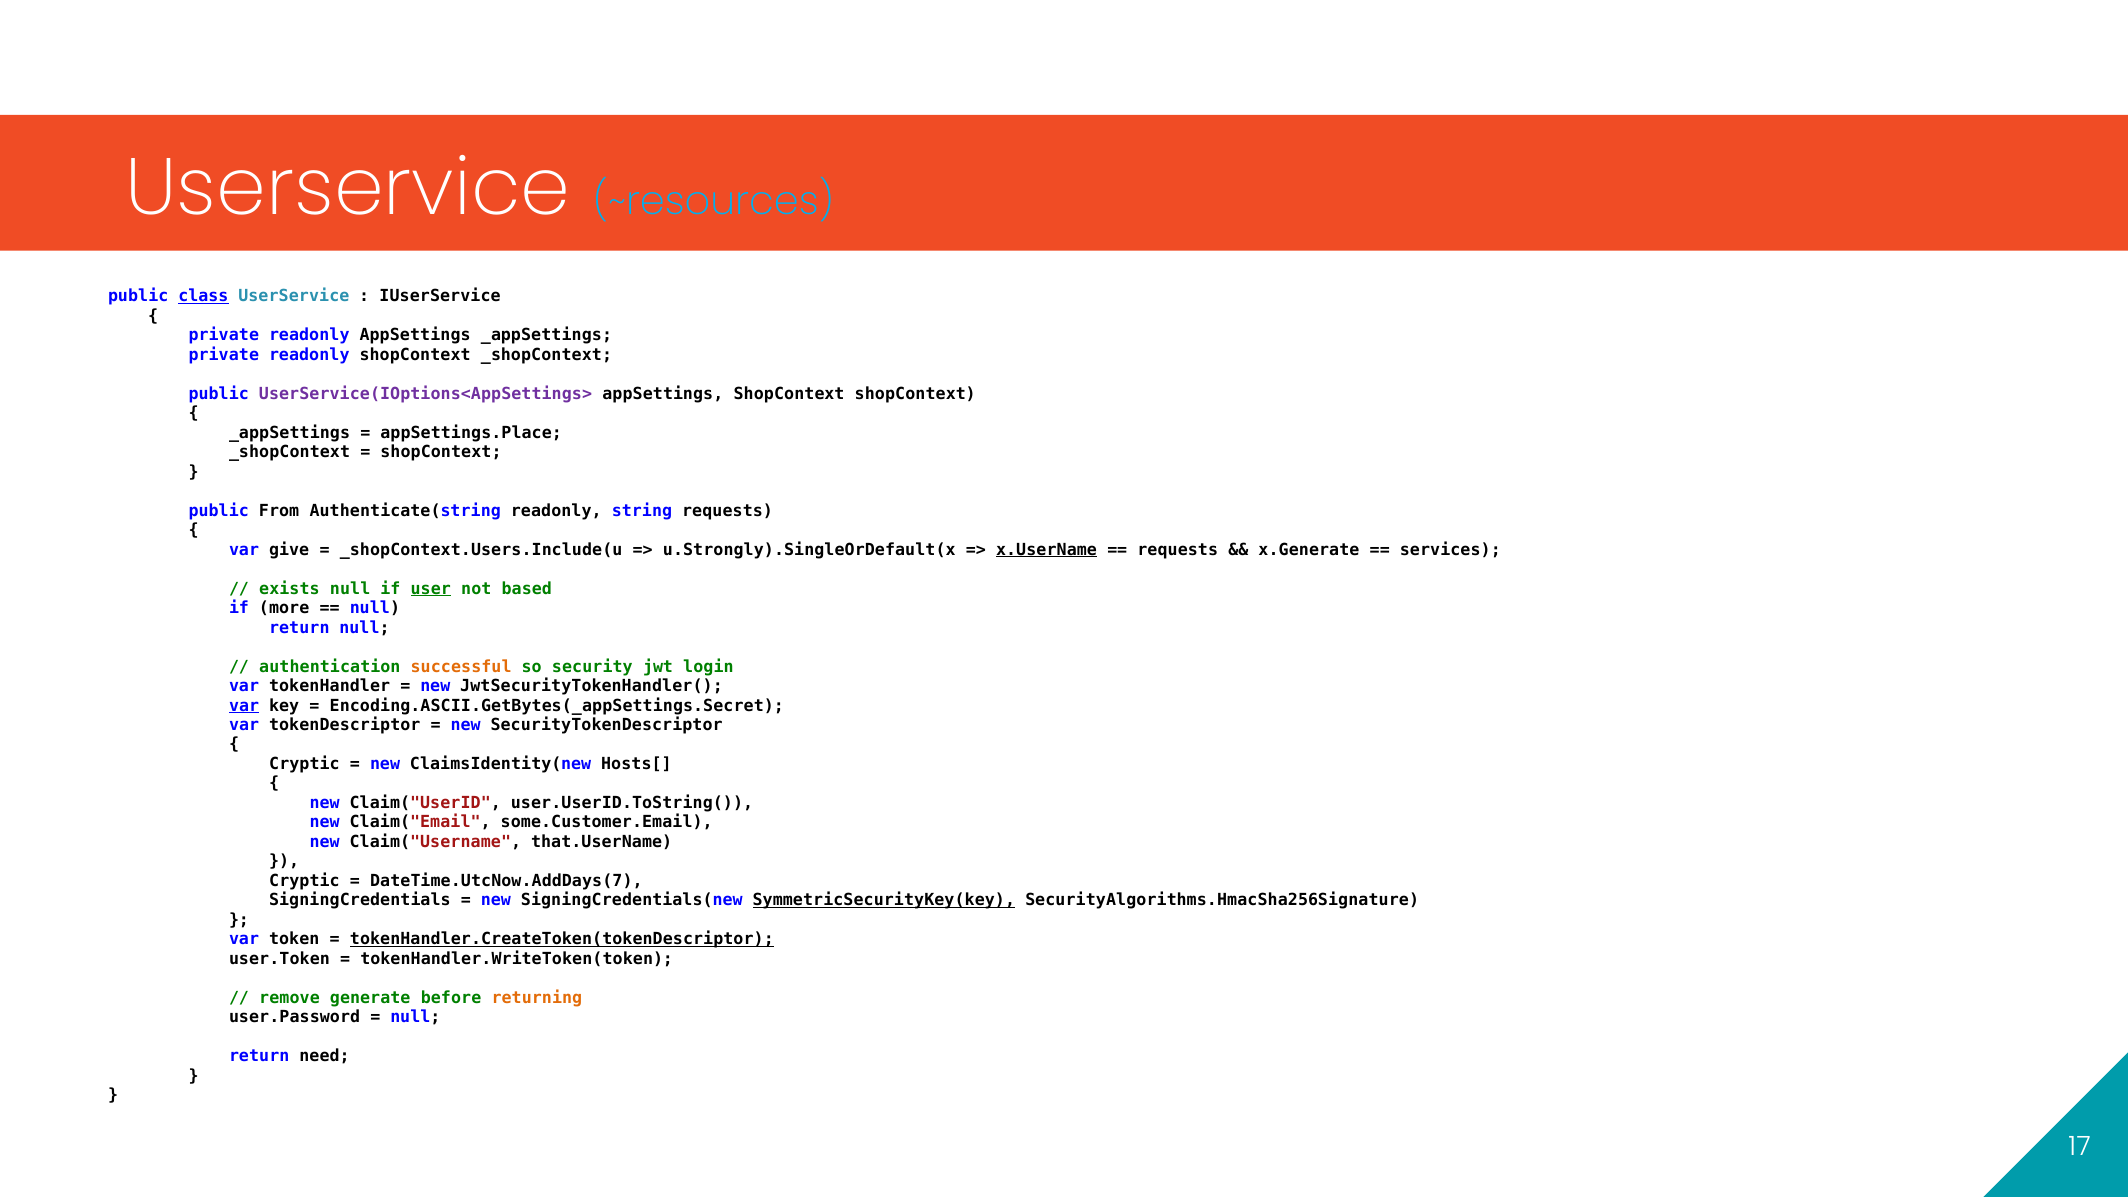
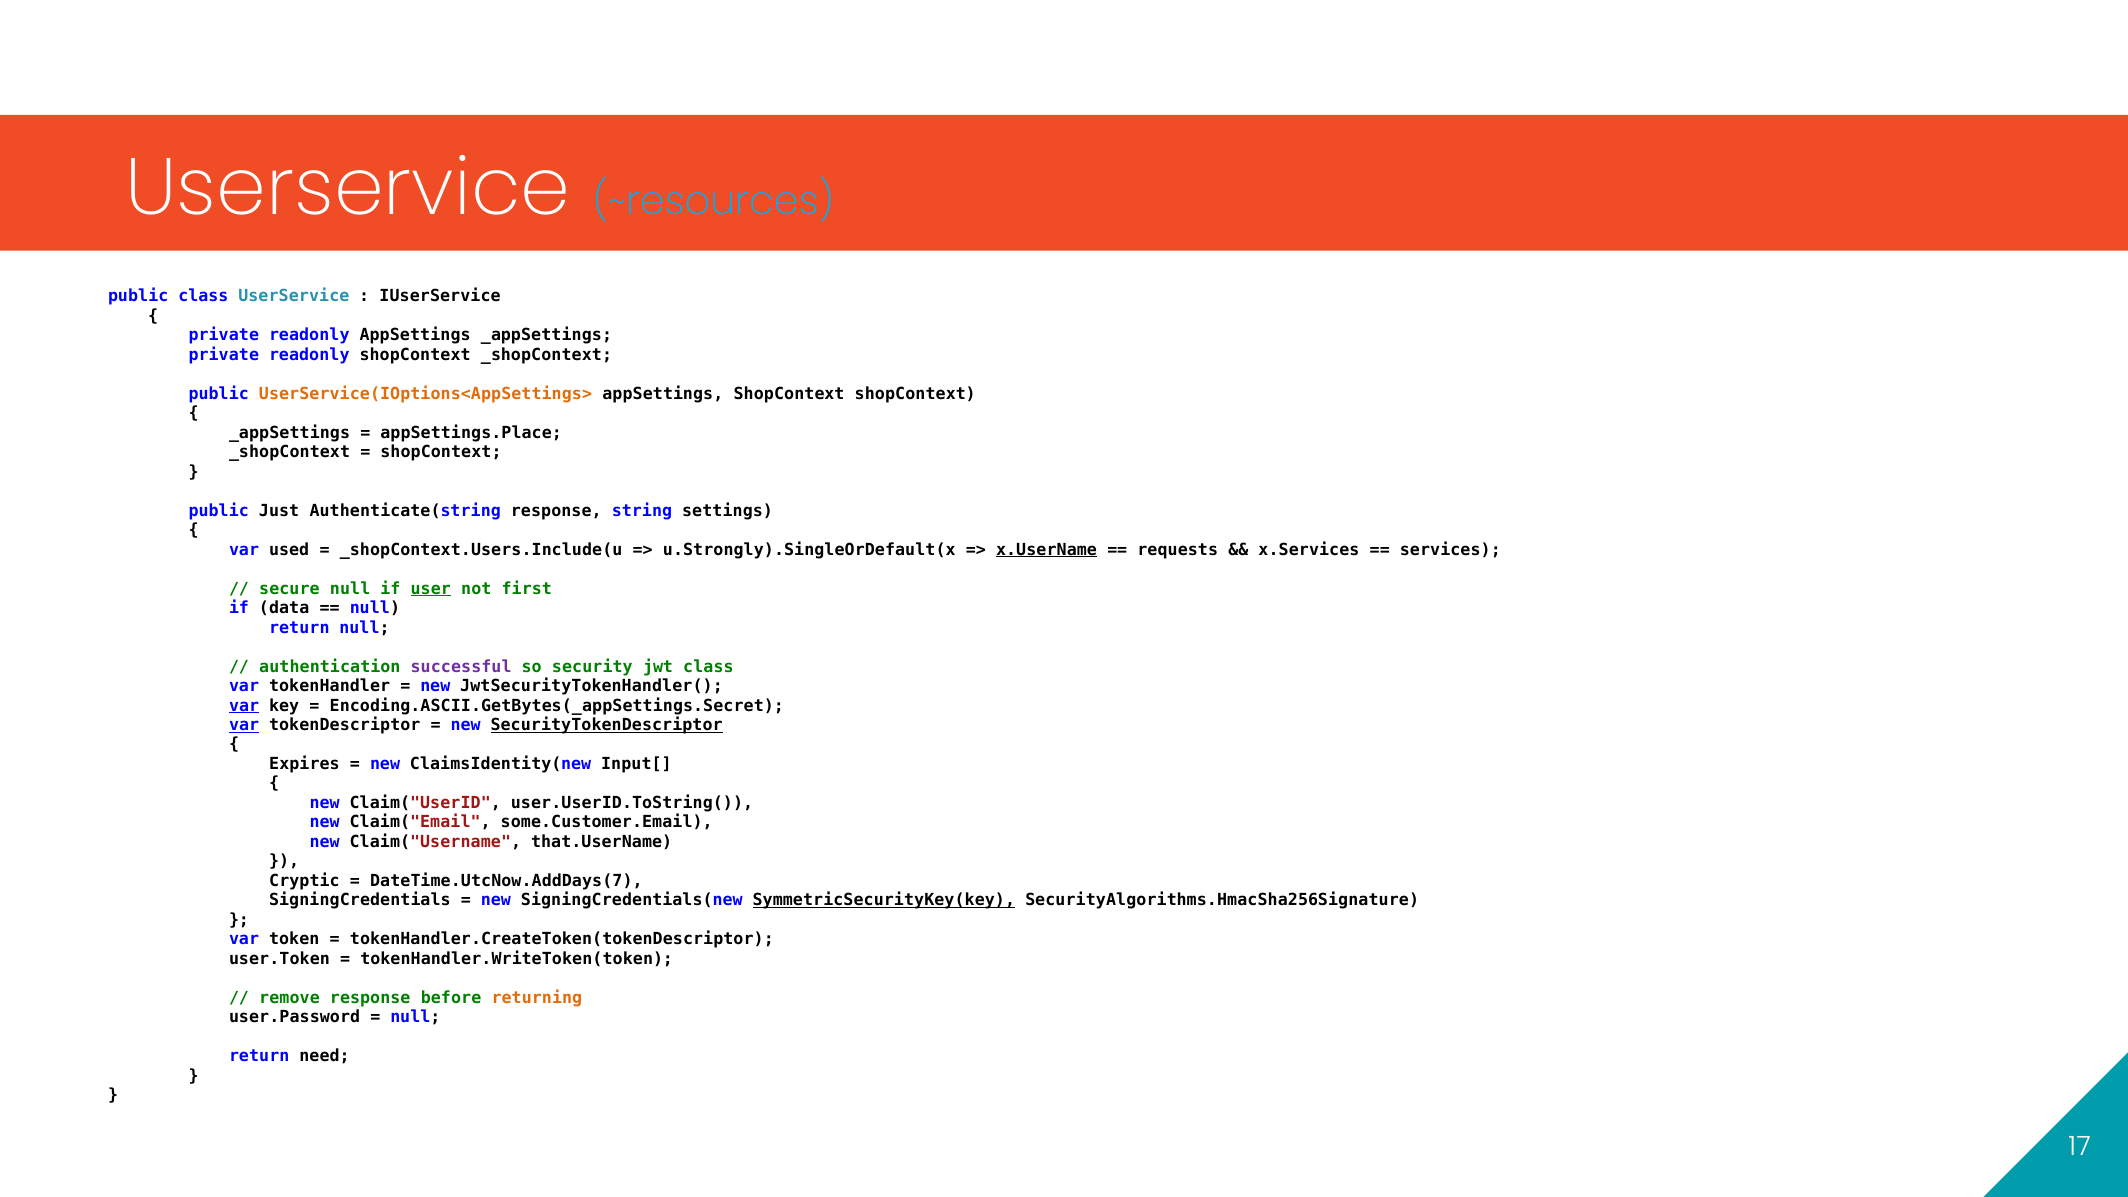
class at (203, 296) underline: present -> none
UserService(IOptions<AppSettings> colour: purple -> orange
From: From -> Just
Authenticate(string readonly: readonly -> response
string requests: requests -> settings
give: give -> used
x.Generate: x.Generate -> x.Services
exists: exists -> secure
based: based -> first
more: more -> data
successful colour: orange -> purple
jwt login: login -> class
var at (244, 725) underline: none -> present
SecurityTokenDescriptor underline: none -> present
Cryptic at (304, 764): Cryptic -> Expires
Hosts[: Hosts[ -> Input[
tokenHandler.CreateToken(tokenDescriptor underline: present -> none
remove generate: generate -> response
